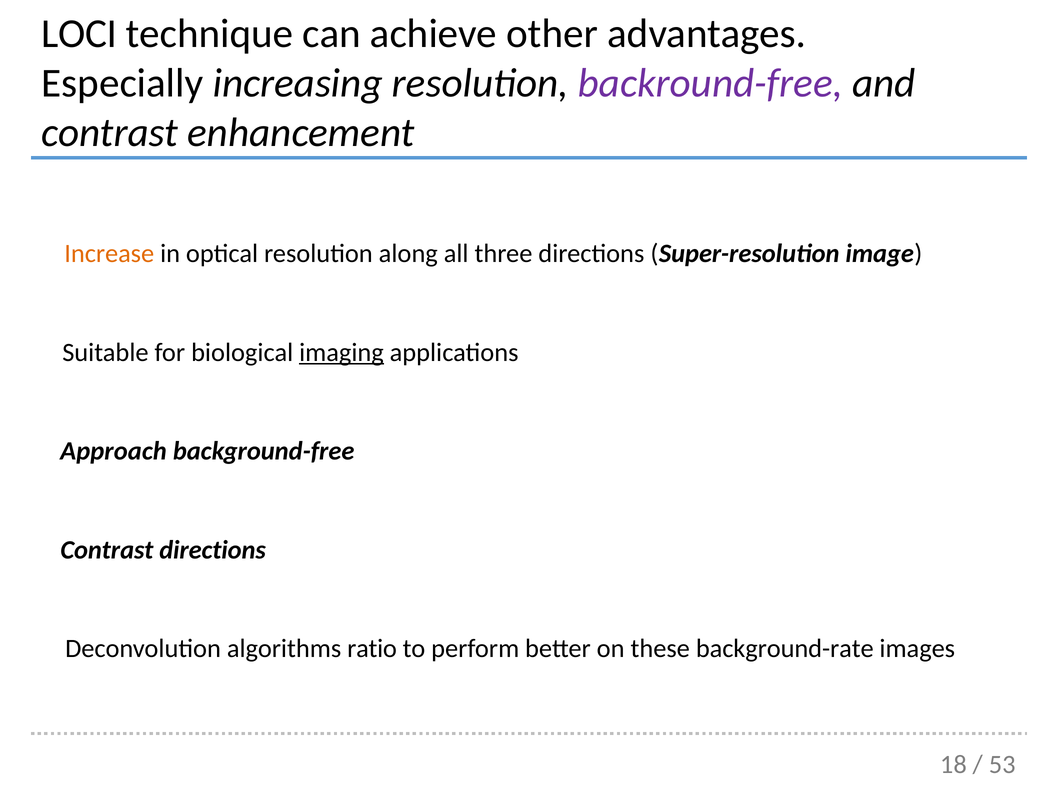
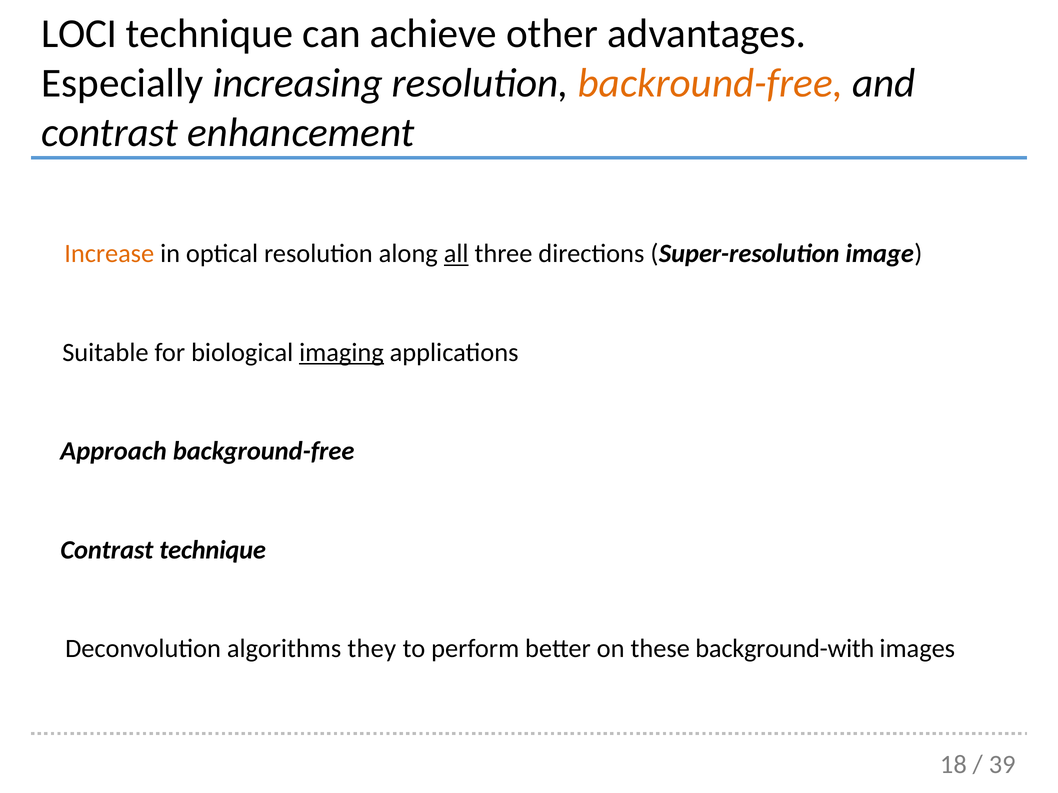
backround-free colour: purple -> orange
all underline: none -> present
Contrast directions: directions -> technique
ratio: ratio -> they
background-rate: background-rate -> background-with
53: 53 -> 39
